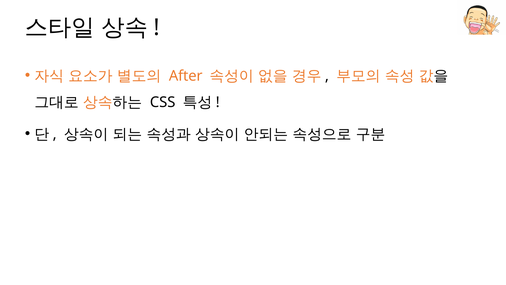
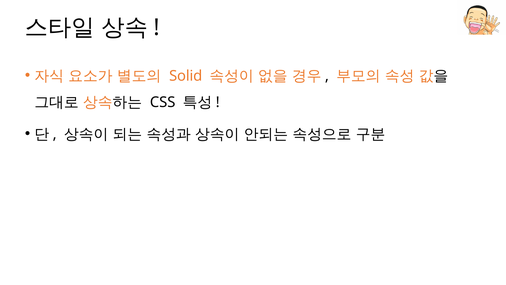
After: After -> Solid
